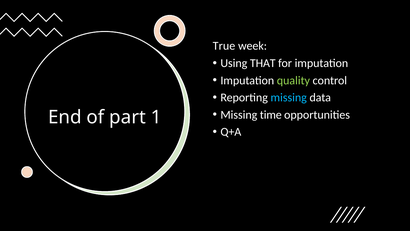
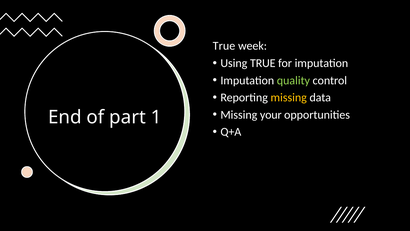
Using THAT: THAT -> TRUE
missing at (289, 97) colour: light blue -> yellow
time: time -> your
